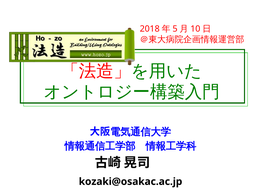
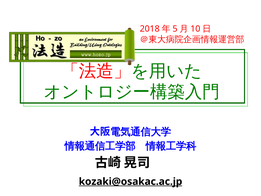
kozaki@osakac.ac.jp underline: none -> present
